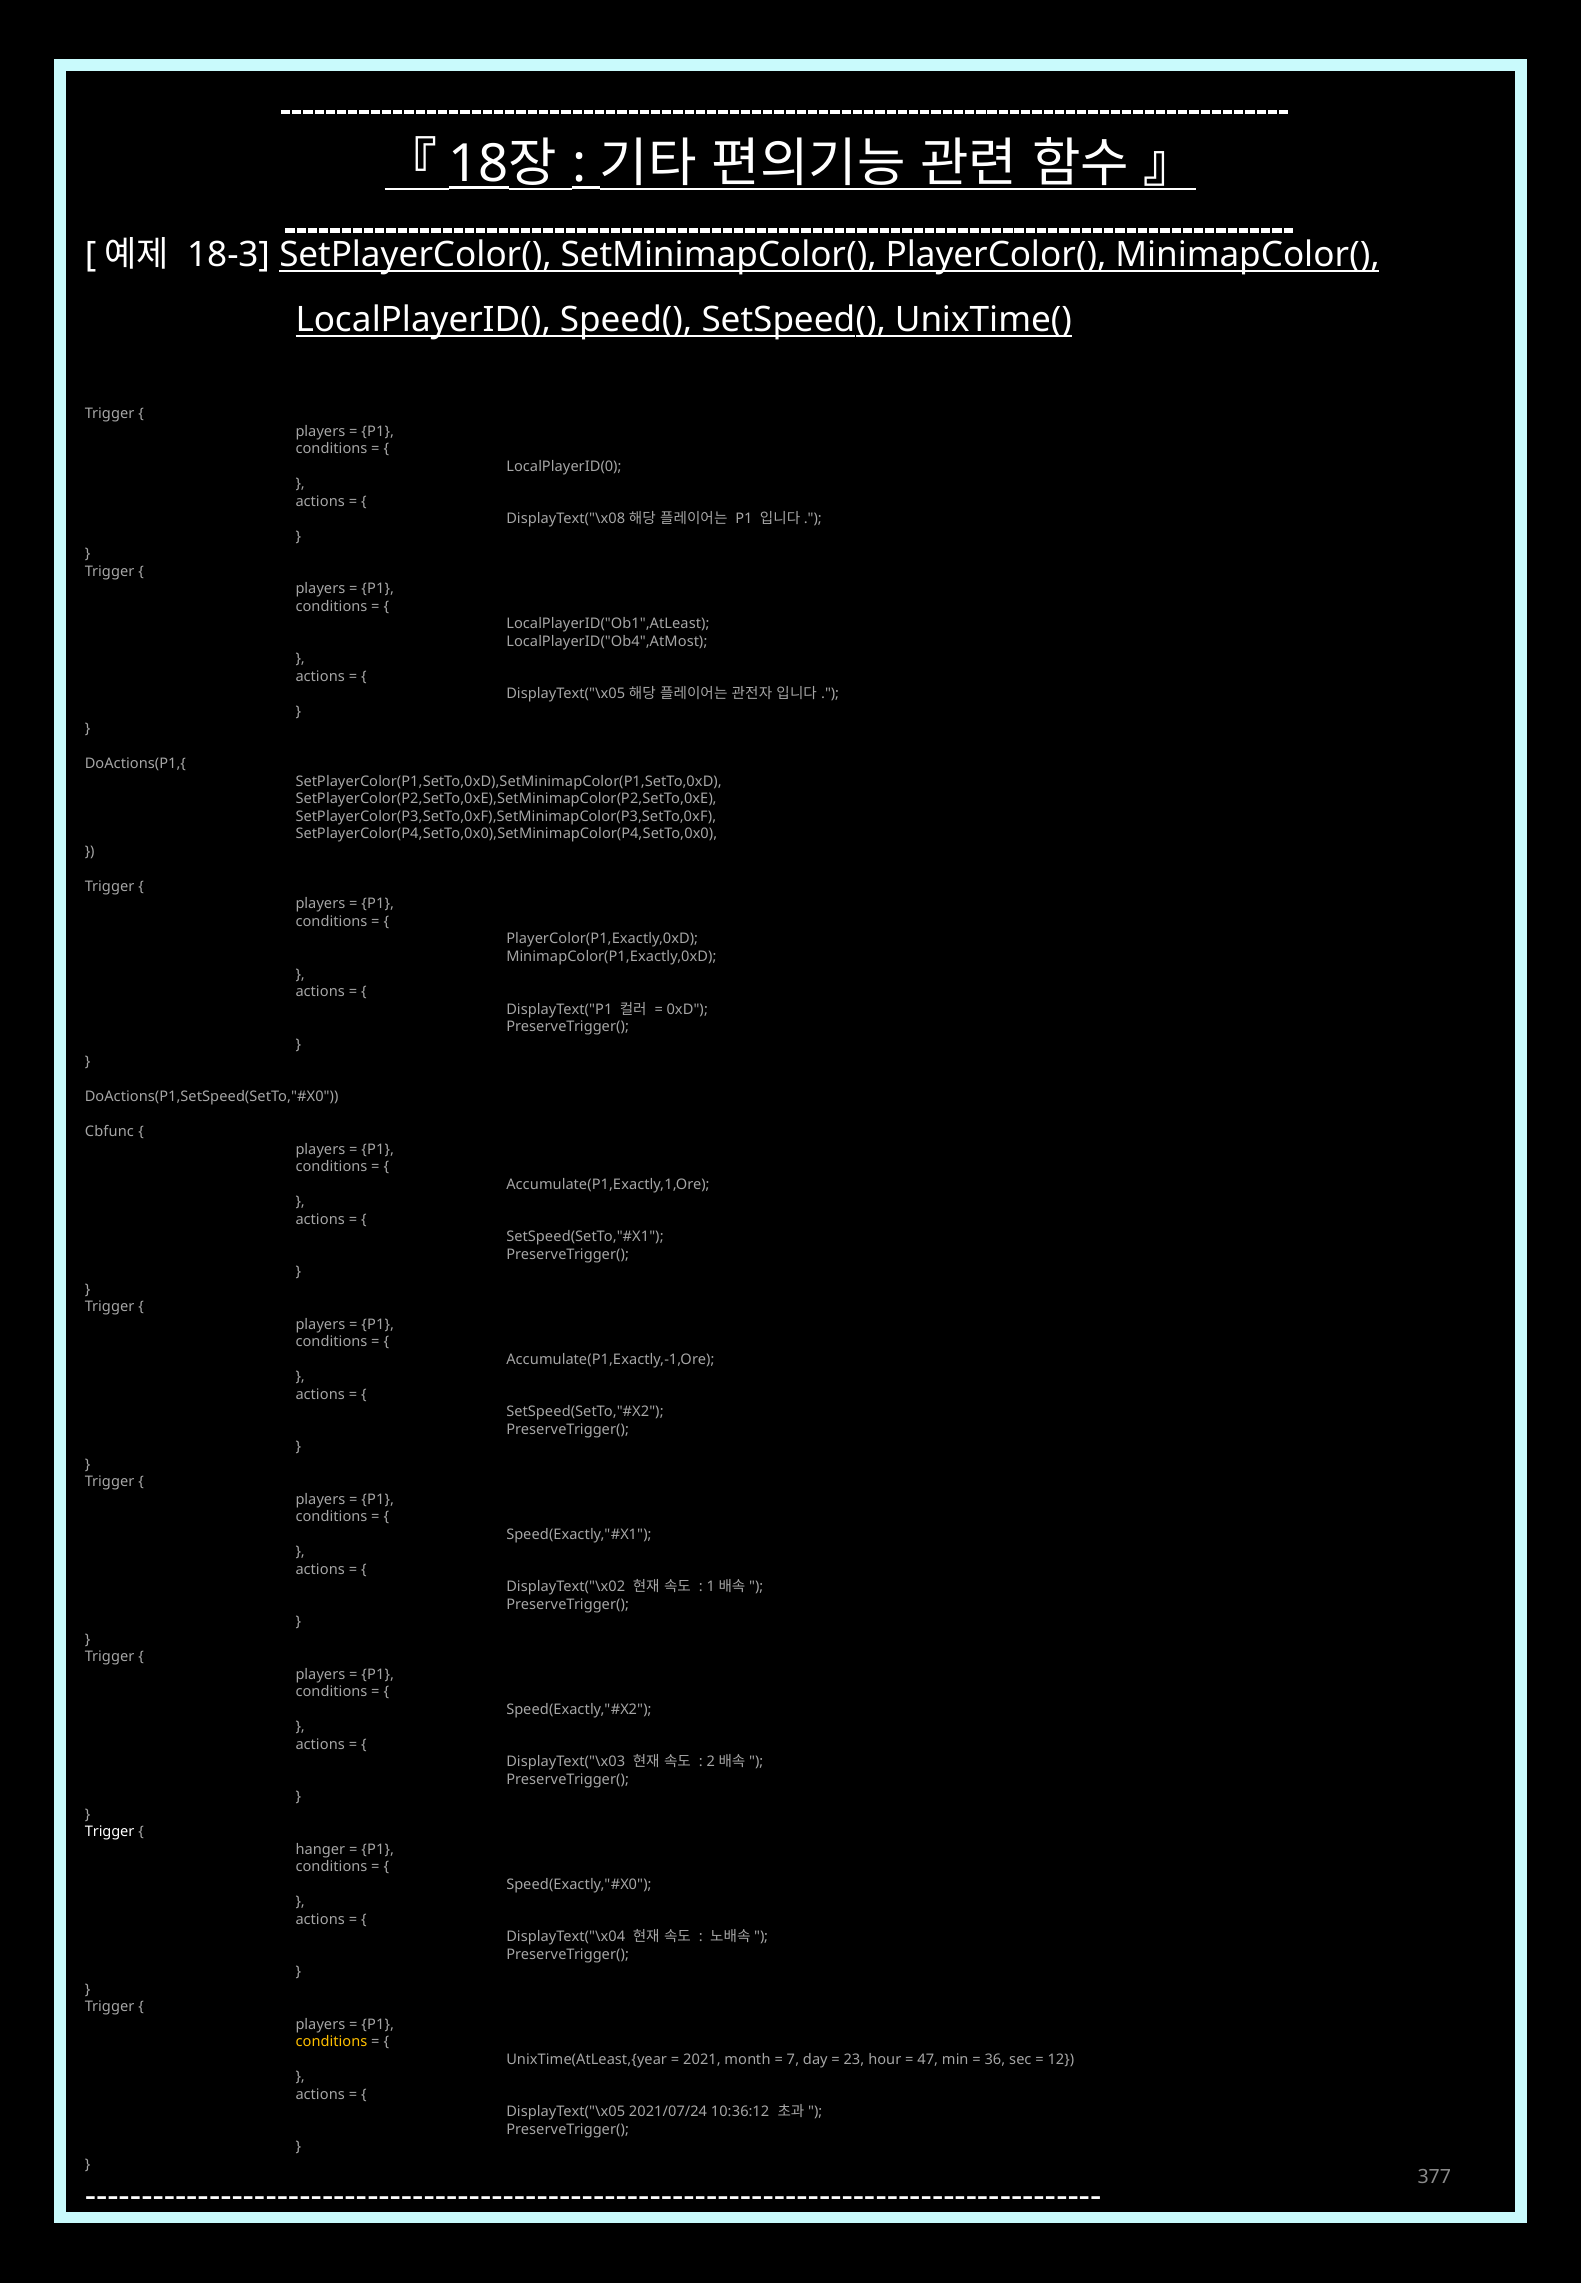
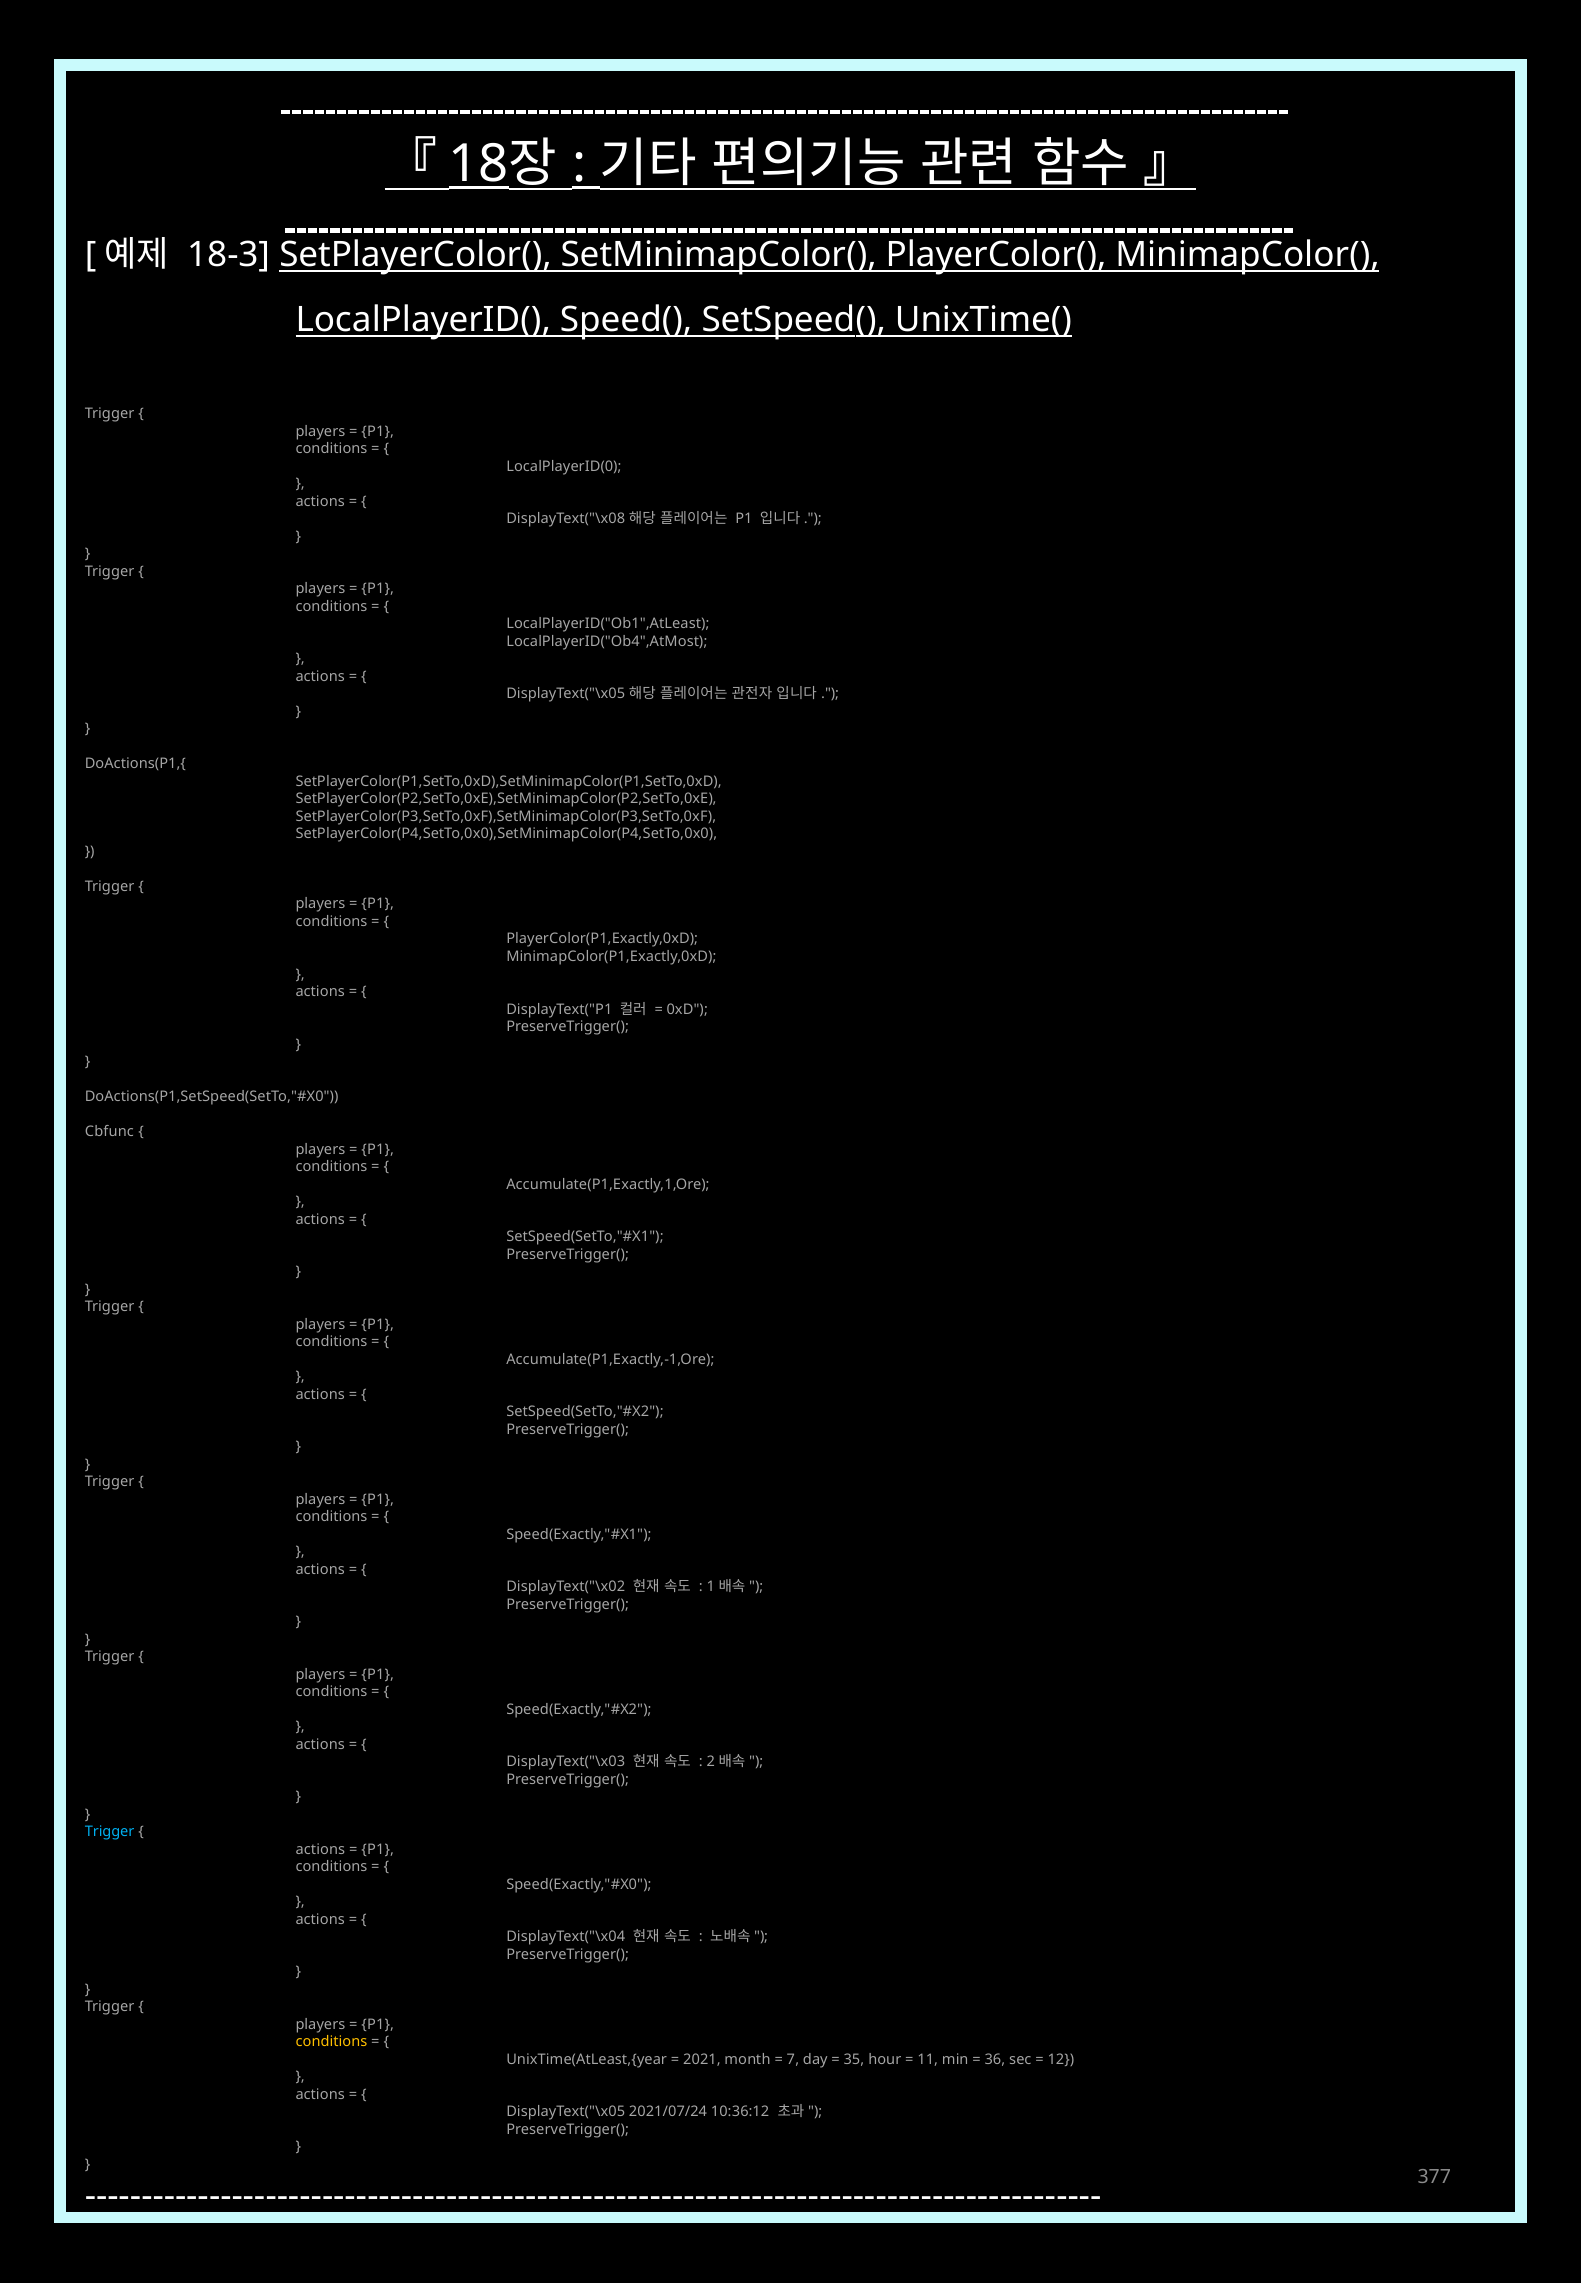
Trigger at (110, 1833) colour: white -> light blue
hanger at (320, 1850): hanger -> actions
23: 23 -> 35
47: 47 -> 11
